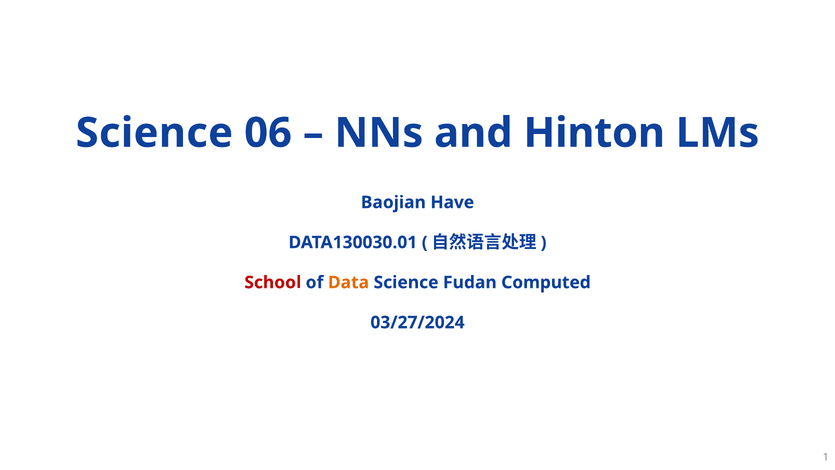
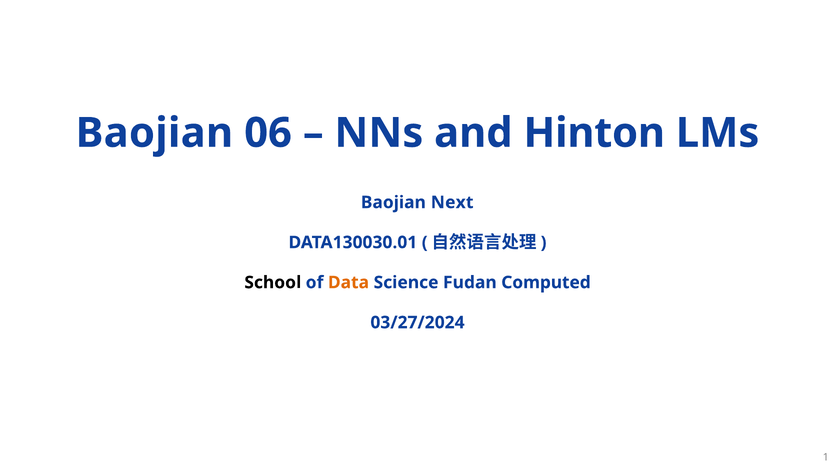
Science at (154, 133): Science -> Baojian
Have: Have -> Next
School colour: red -> black
